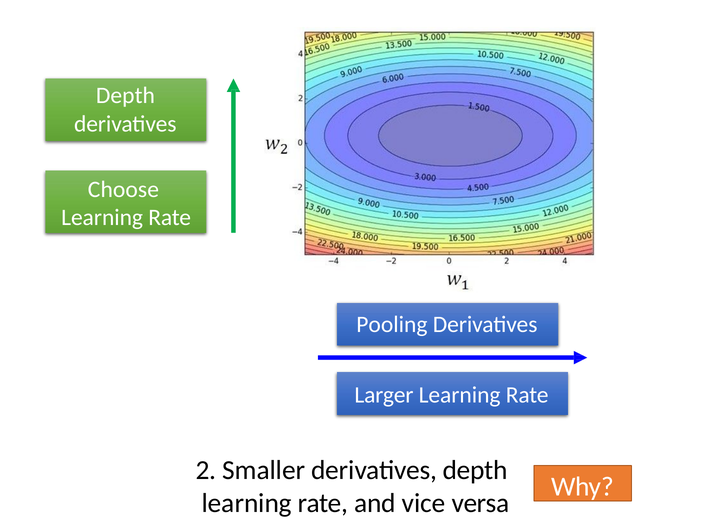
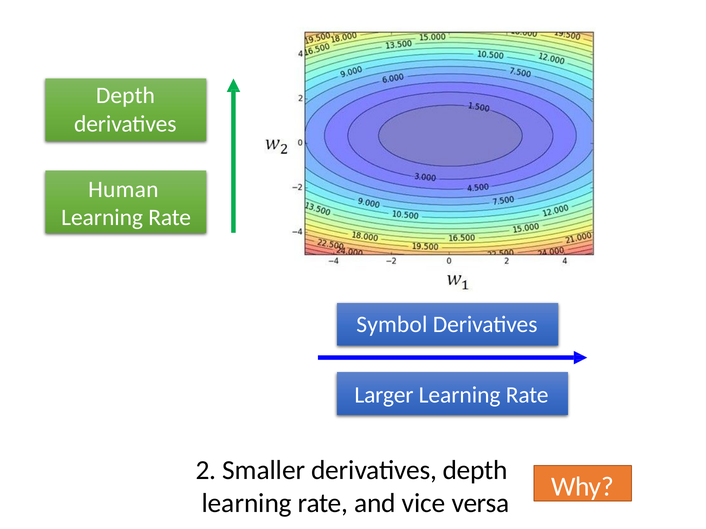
Choose: Choose -> Human
Pooling: Pooling -> Symbol
